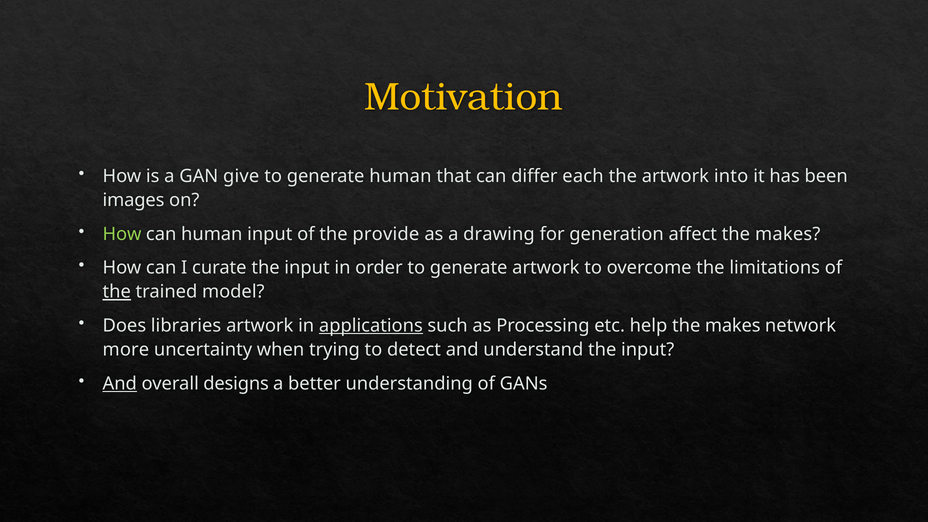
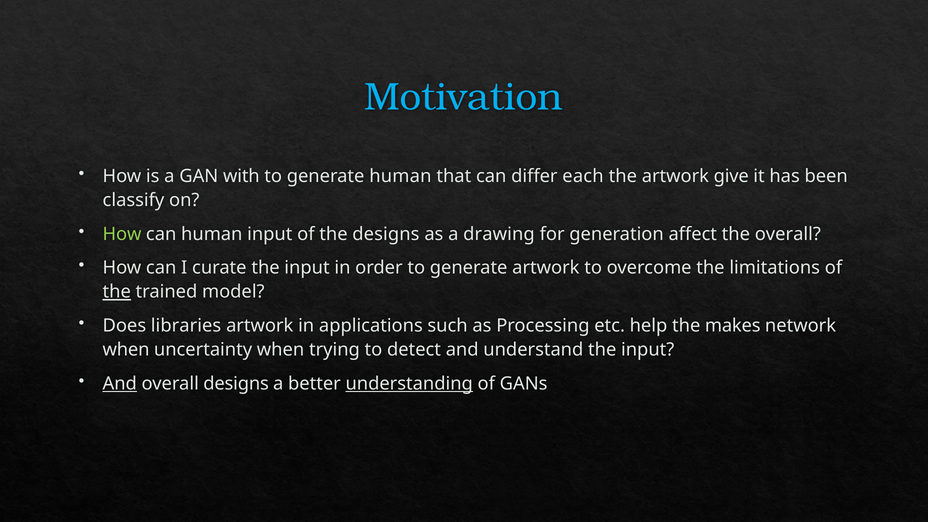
Motivation colour: yellow -> light blue
give: give -> with
into: into -> give
images: images -> classify
the provide: provide -> designs
affect the makes: makes -> overall
applications underline: present -> none
more at (126, 350): more -> when
understanding underline: none -> present
